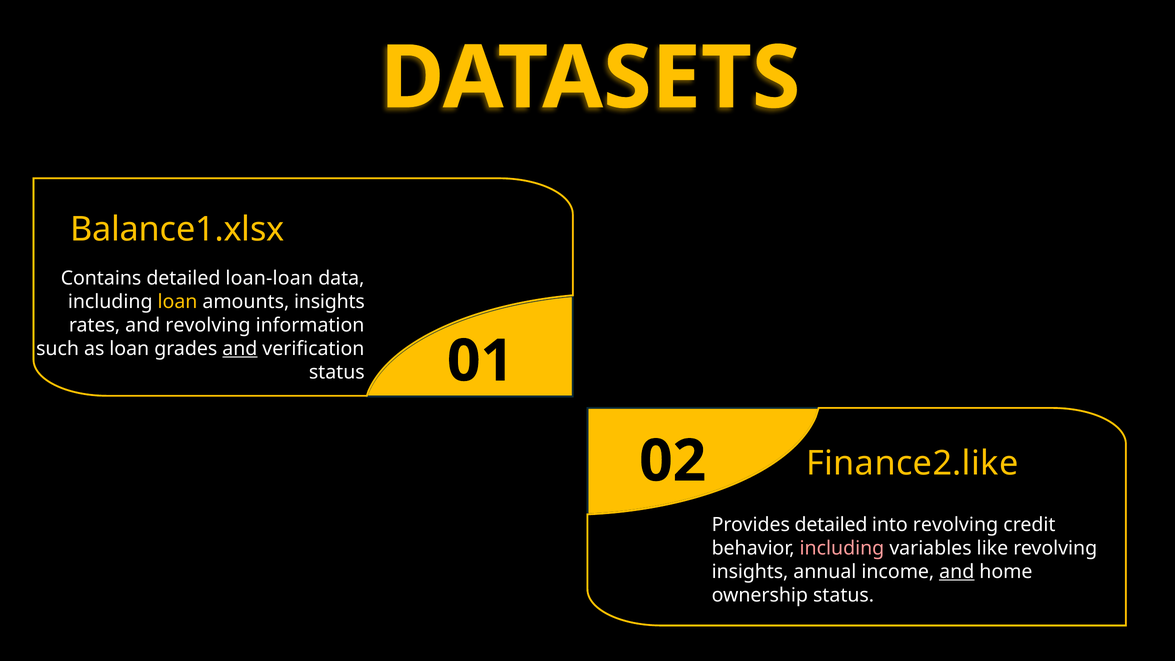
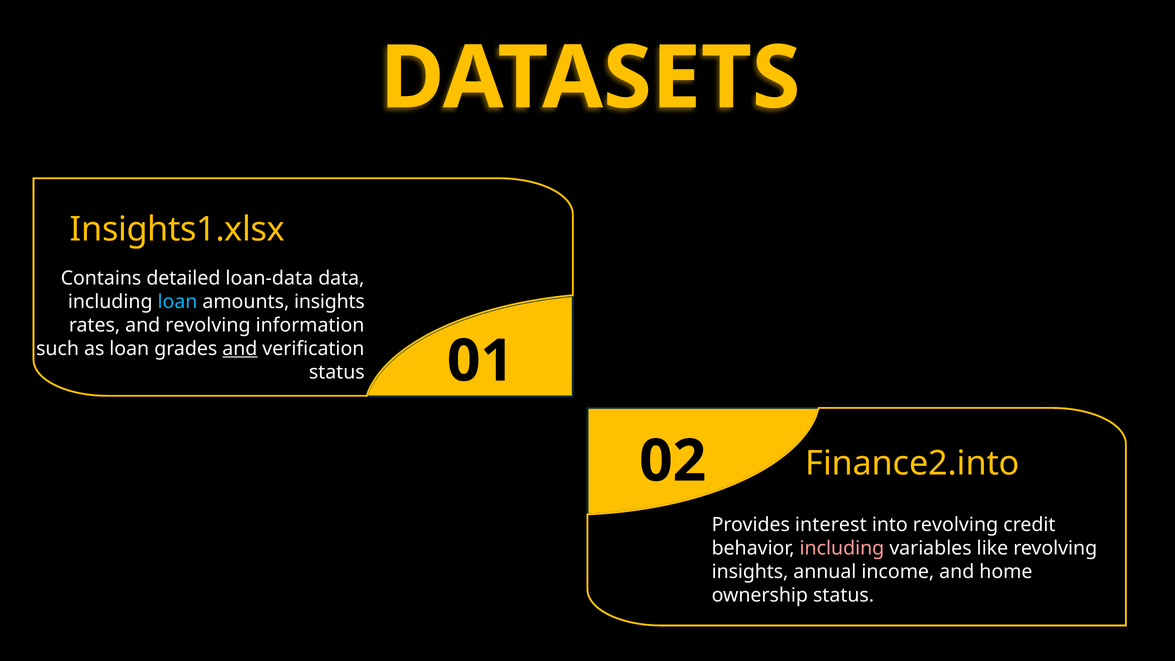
Balance1.xlsx: Balance1.xlsx -> Insights1.xlsx
loan-loan: loan-loan -> loan-data
loan at (178, 302) colour: yellow -> light blue
Finance2.like: Finance2.like -> Finance2.into
Provides detailed: detailed -> interest
and at (957, 572) underline: present -> none
